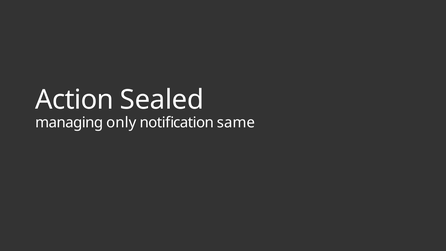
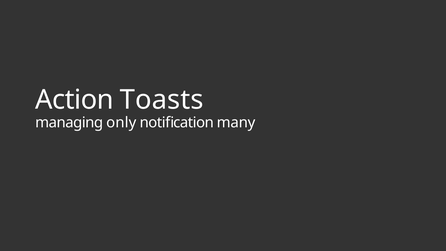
Sealed: Sealed -> Toasts
same: same -> many
